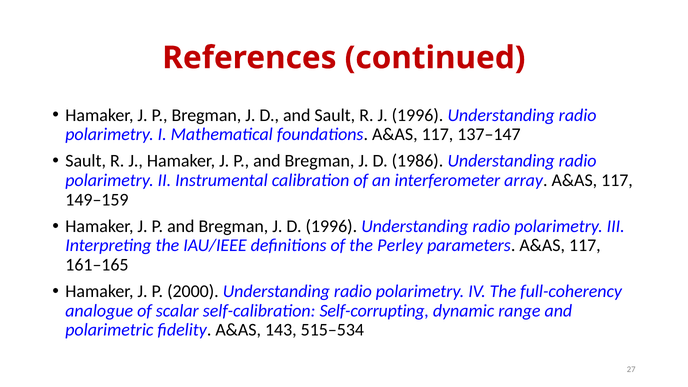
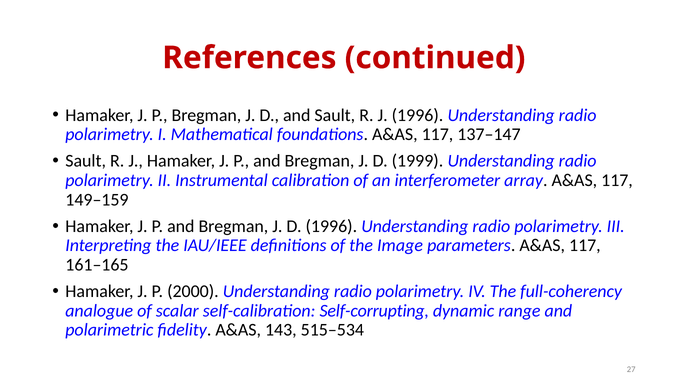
1986: 1986 -> 1999
Perley: Perley -> Image
